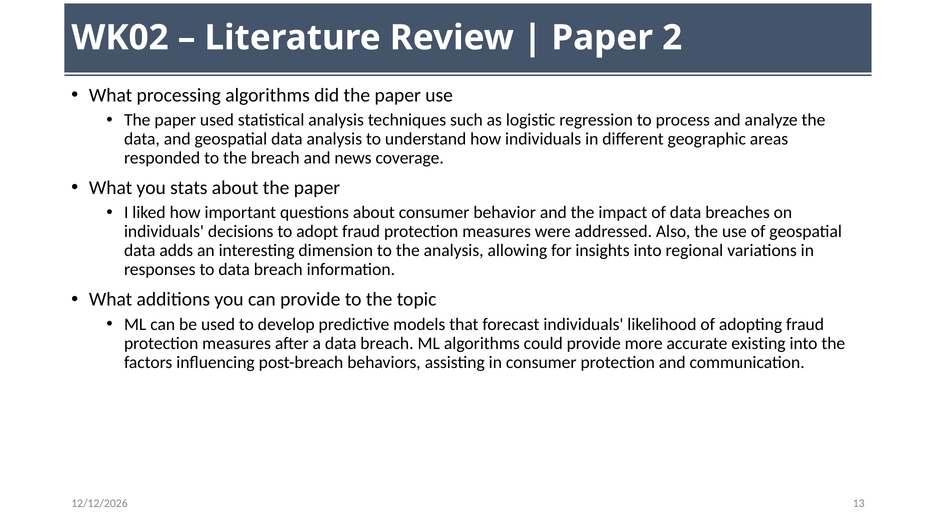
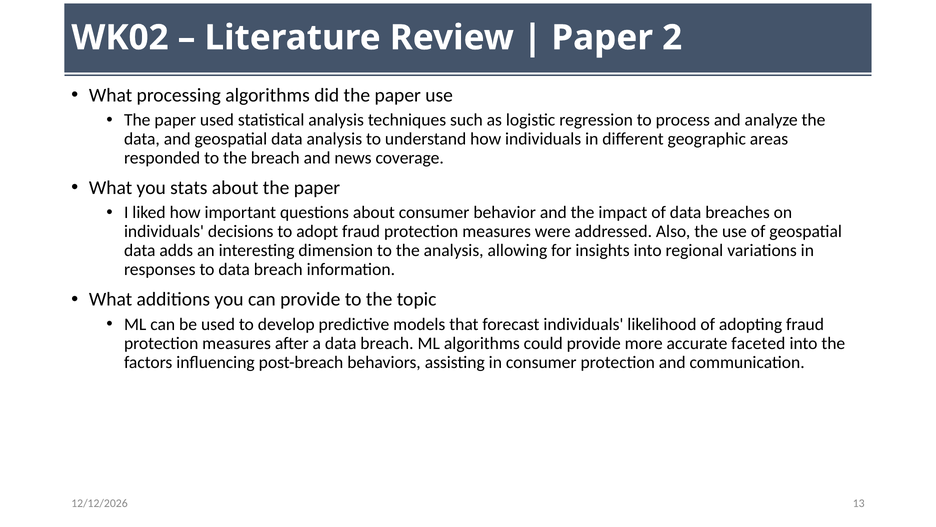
existing: existing -> faceted
